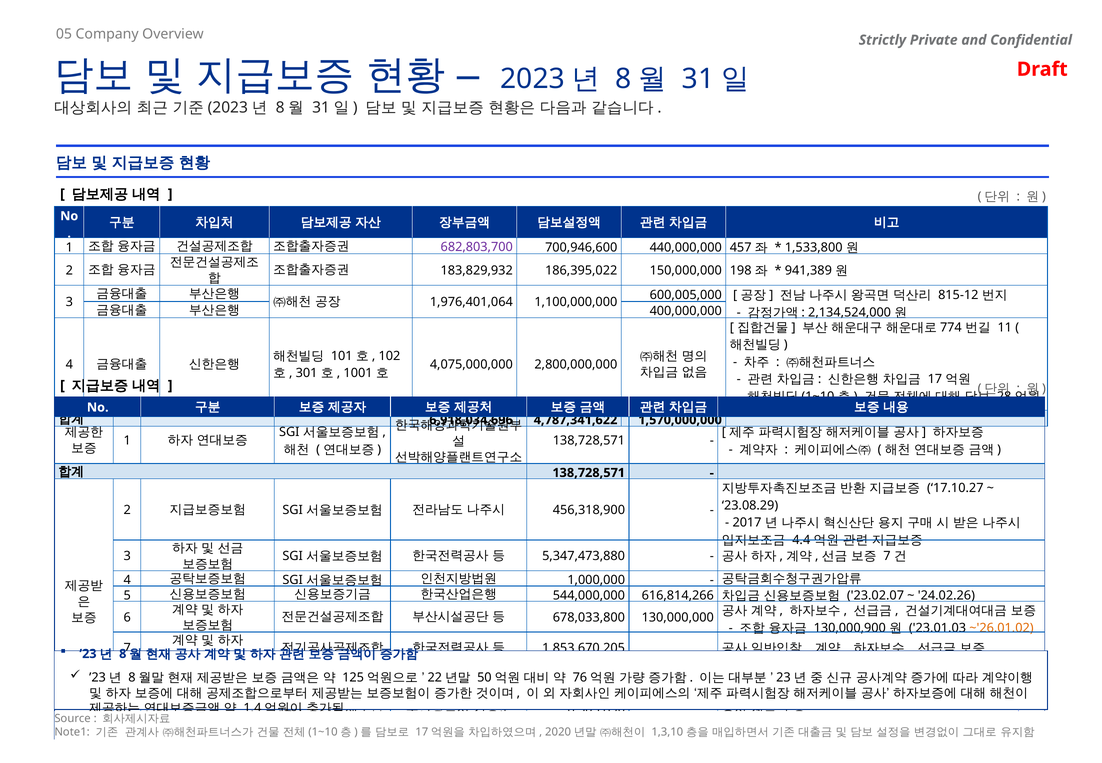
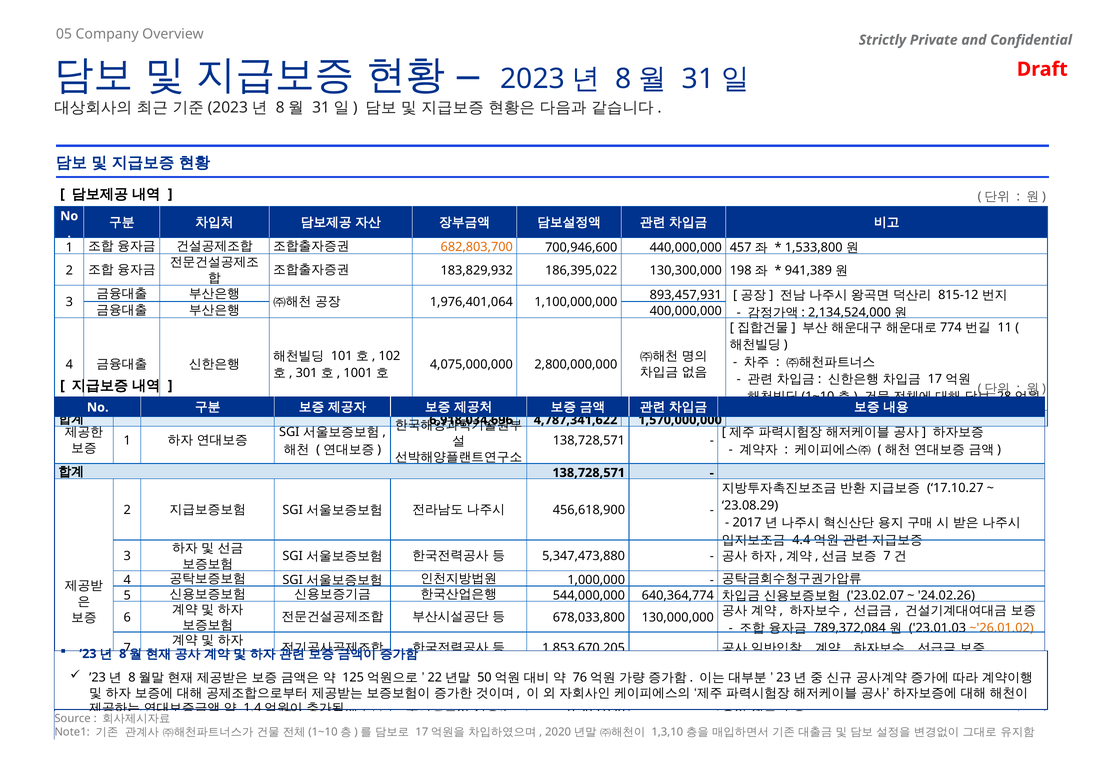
682,803,700 colour: purple -> orange
150,000,000: 150,000,000 -> 130,300,000
600,005,000: 600,005,000 -> 893,457,931
456,318,900: 456,318,900 -> 456,618,900
616,814,266: 616,814,266 -> 640,364,774
130,000,900: 130,000,900 -> 789,372,084
